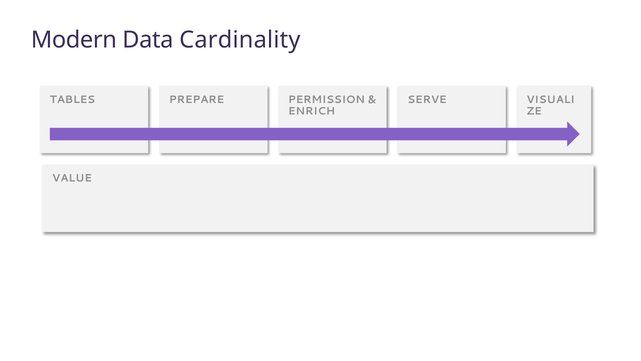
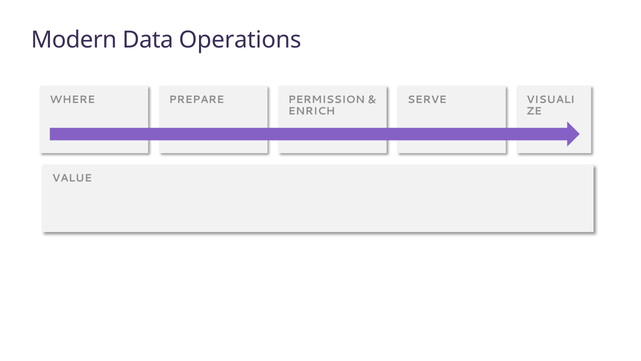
Cardinality: Cardinality -> Operations
TABLES: TABLES -> WHERE
